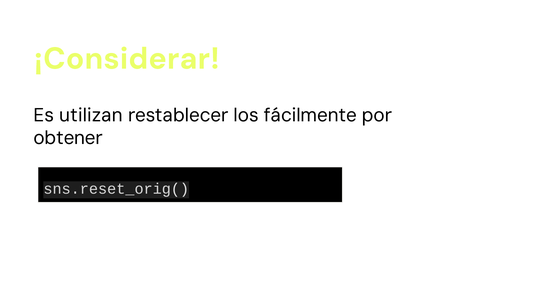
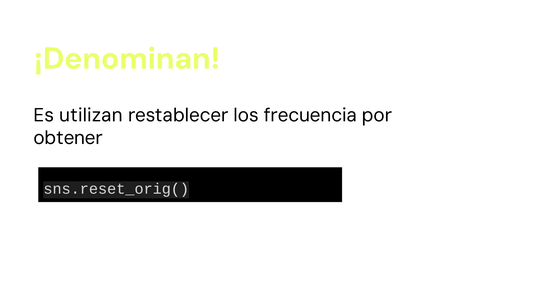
¡Considerar: ¡Considerar -> ¡Denominan
fácilmente: fácilmente -> frecuencia
